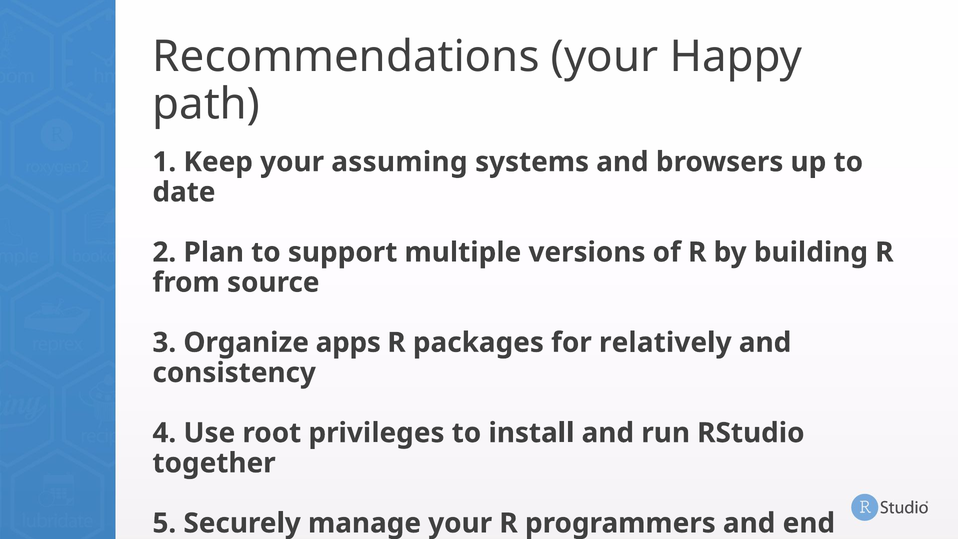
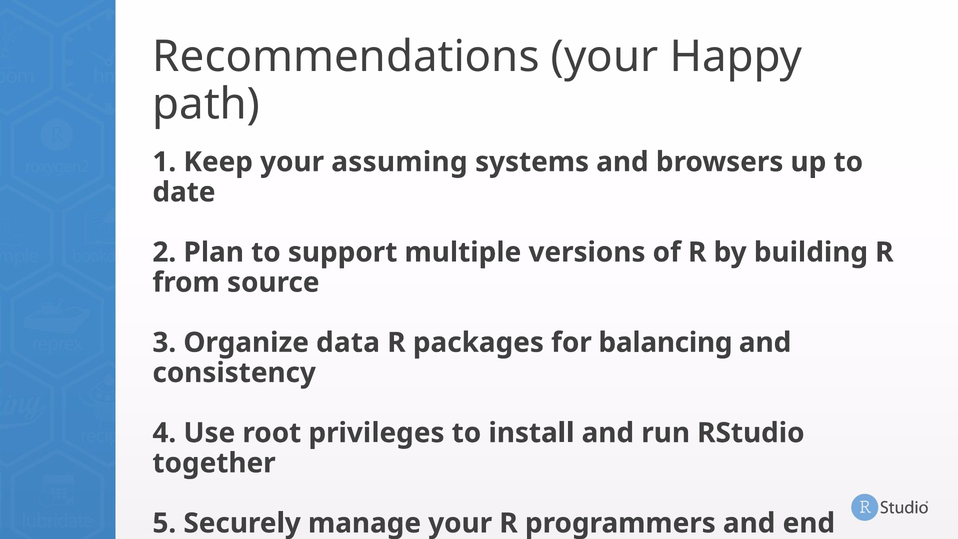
apps: apps -> data
relatively: relatively -> balancing
